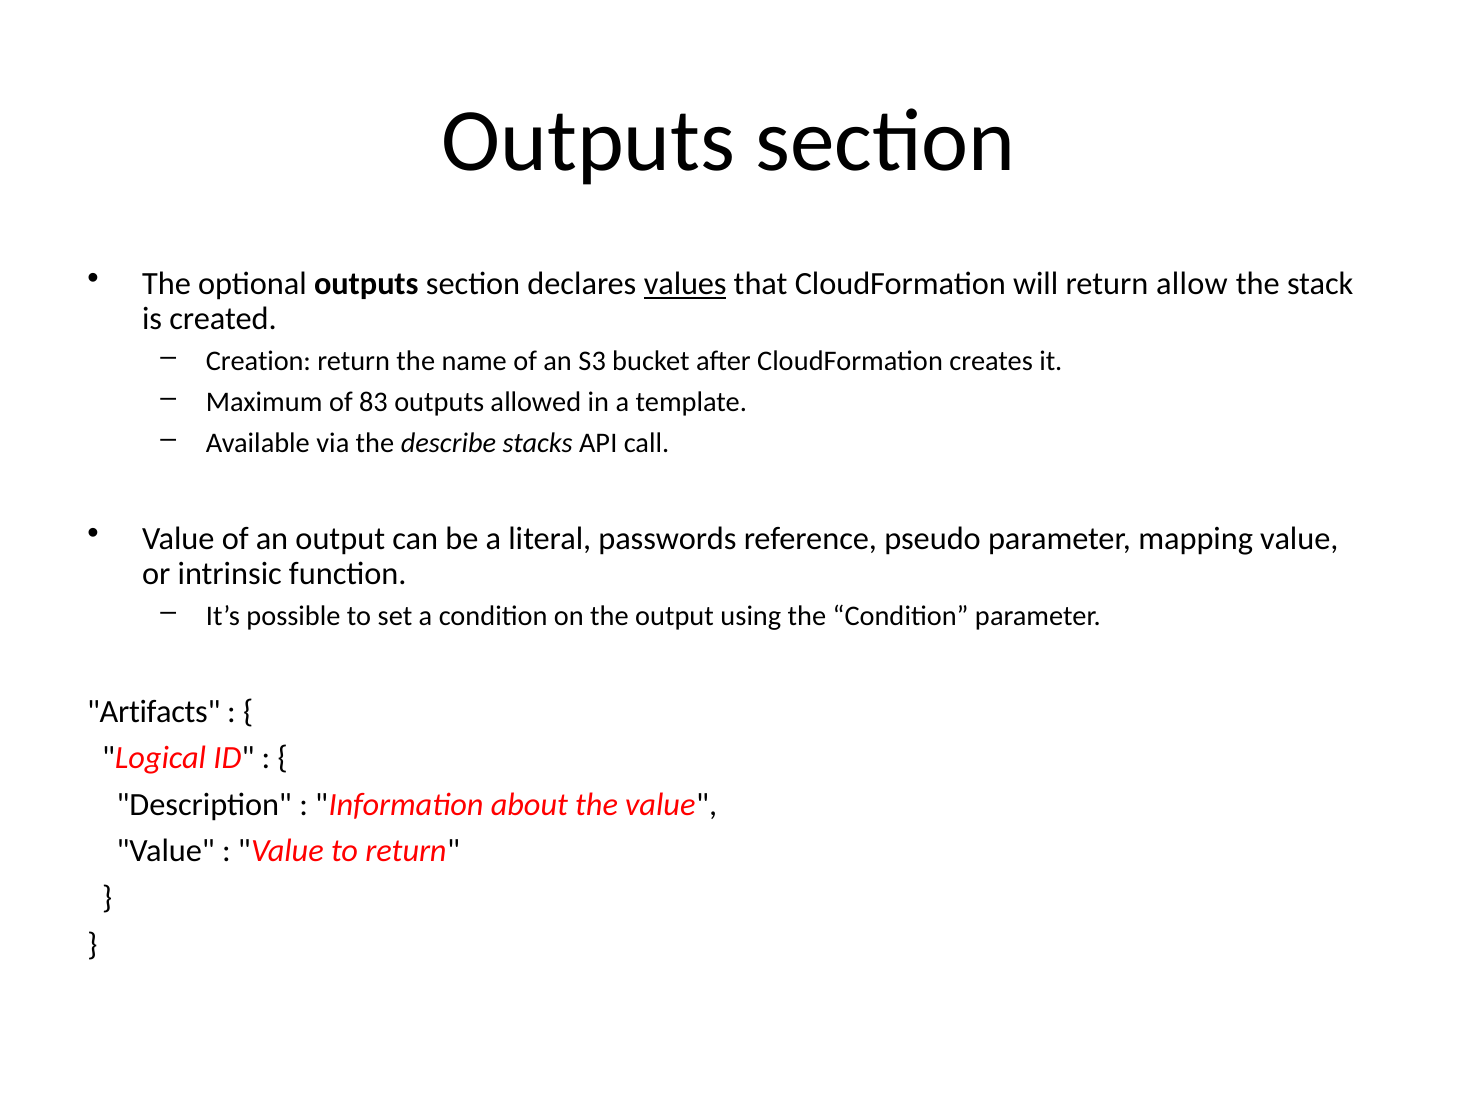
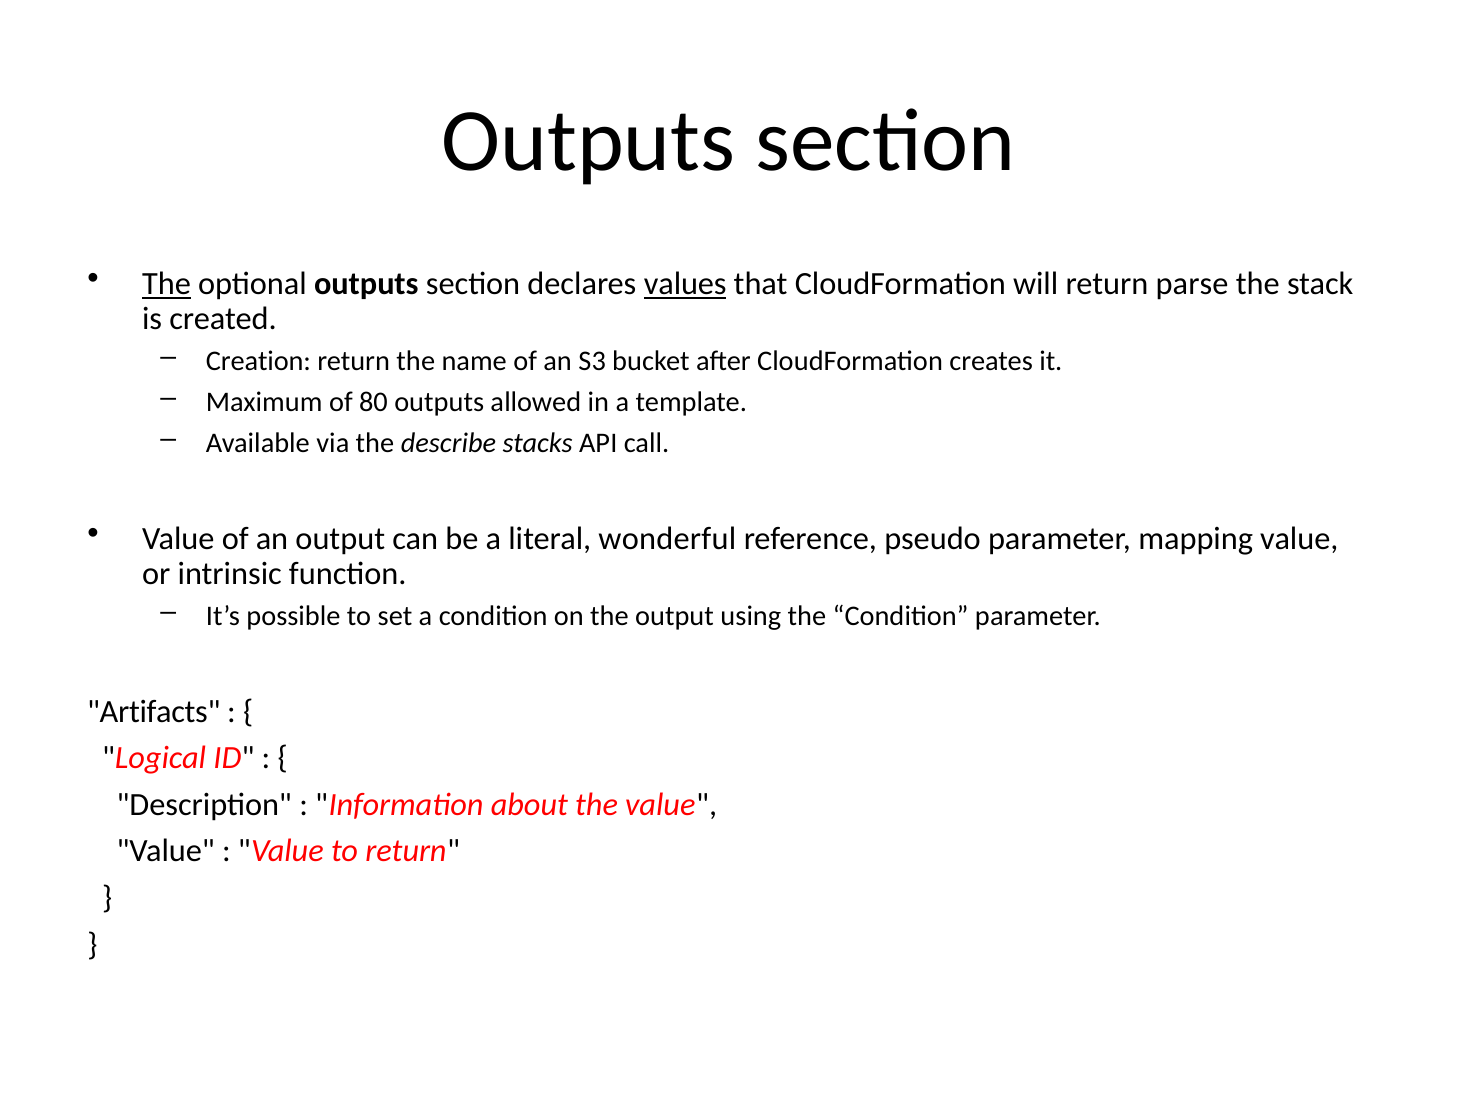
The at (167, 284) underline: none -> present
allow: allow -> parse
83: 83 -> 80
passwords: passwords -> wonderful
